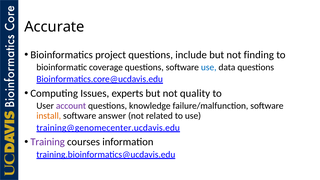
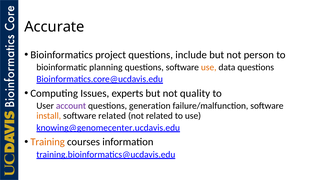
finding: finding -> person
coverage: coverage -> planning
use at (209, 67) colour: blue -> orange
knowledge: knowledge -> generation
software answer: answer -> related
training@genomecenter.ucdavis.edu: training@genomecenter.ucdavis.edu -> knowing@genomecenter.ucdavis.edu
Training colour: purple -> orange
